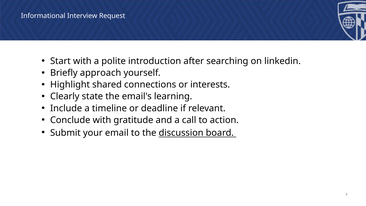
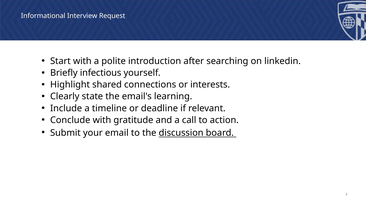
approach: approach -> infectious
